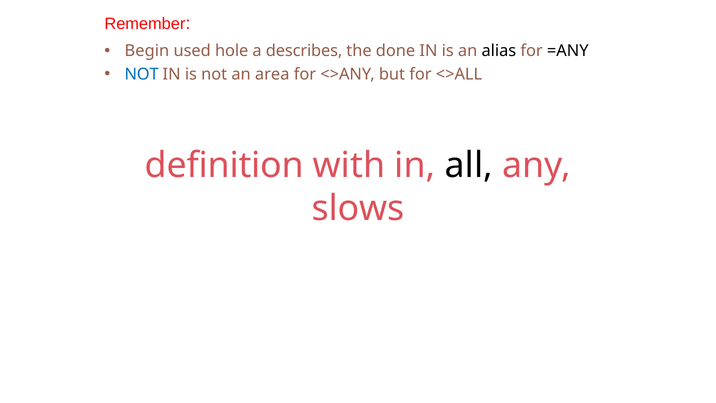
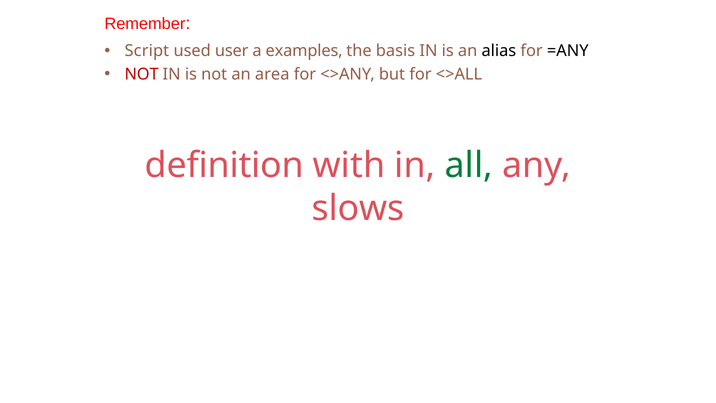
Begin: Begin -> Script
hole: hole -> user
describes: describes -> examples
done: done -> basis
NOT at (142, 74) colour: blue -> red
all colour: black -> green
